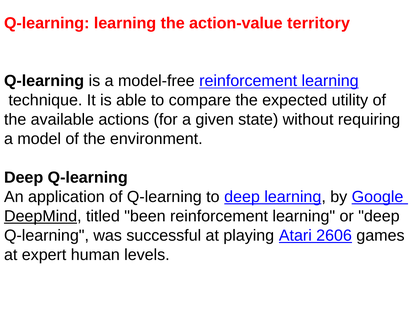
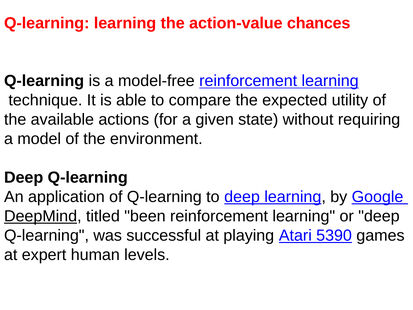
territory: territory -> chances
2606: 2606 -> 5390
